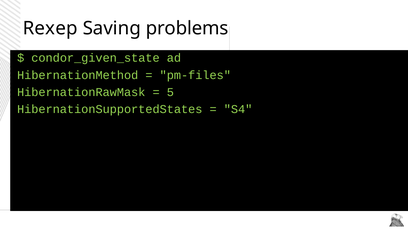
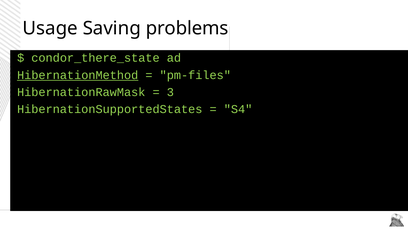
Rexep: Rexep -> Usage
condor_given_state: condor_given_state -> condor_there_state
HibernationMethod underline: none -> present
5: 5 -> 3
